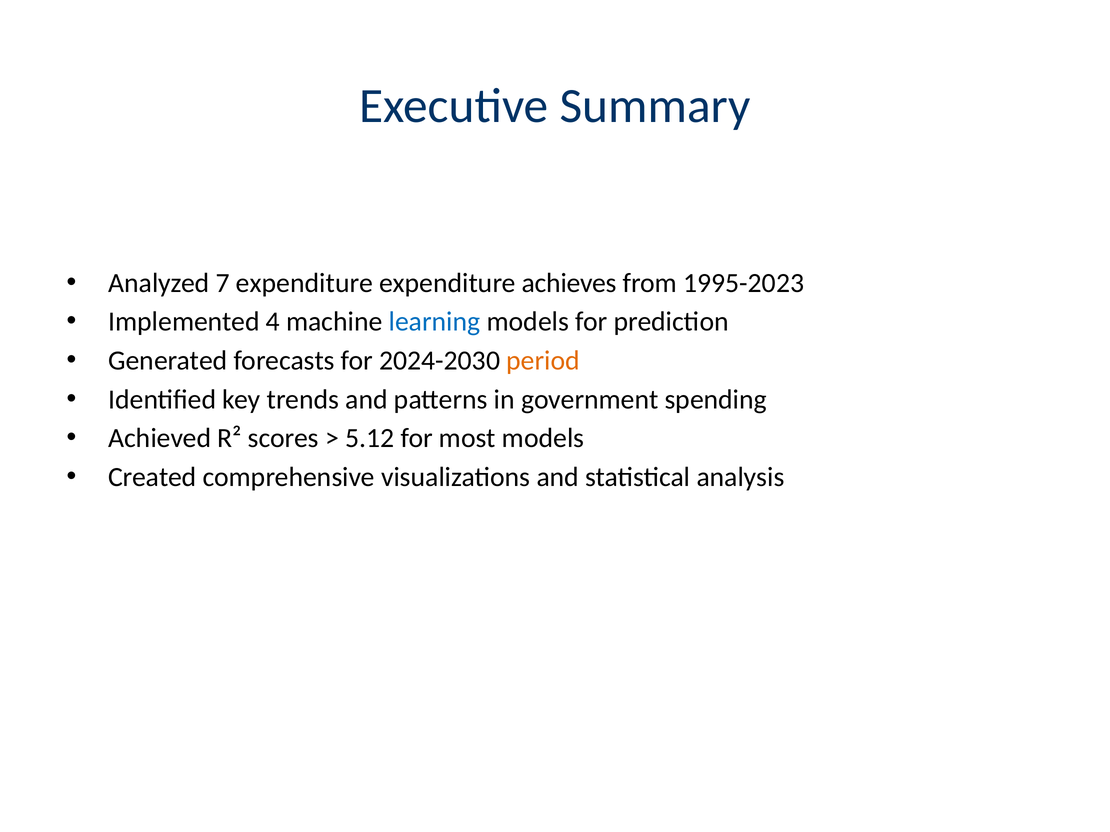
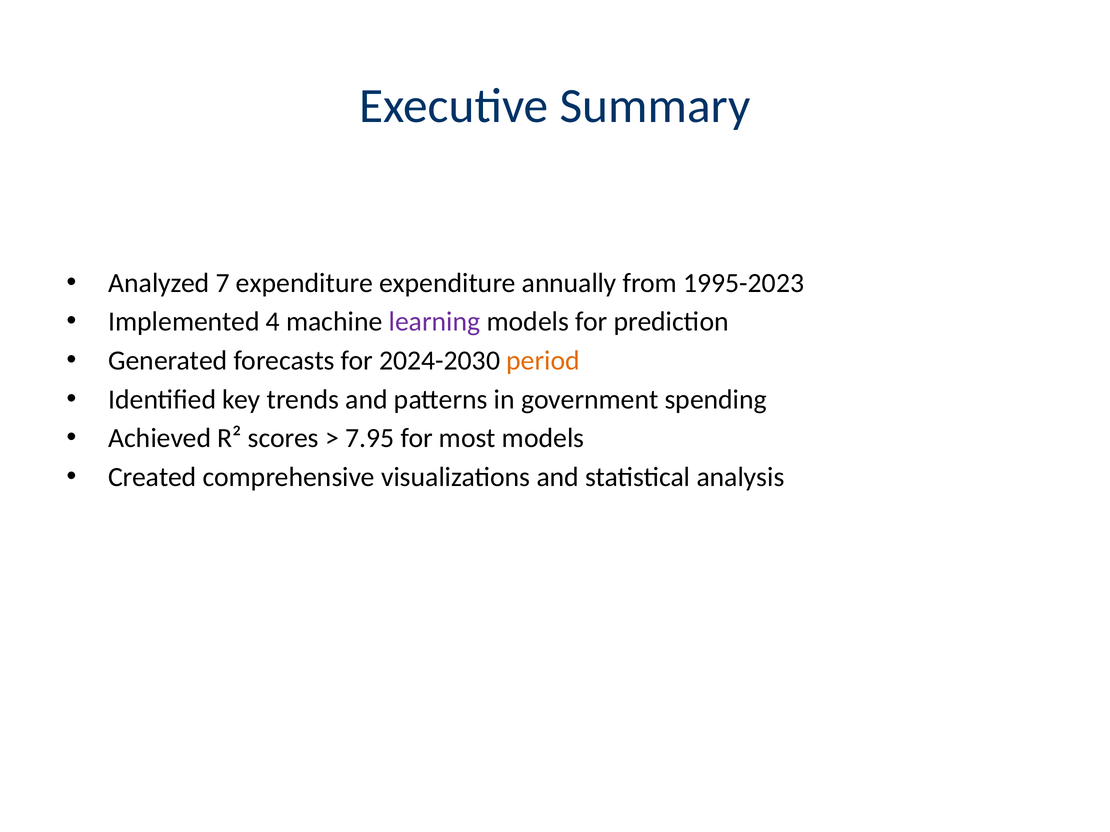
achieves: achieves -> annually
learning colour: blue -> purple
5.12: 5.12 -> 7.95
